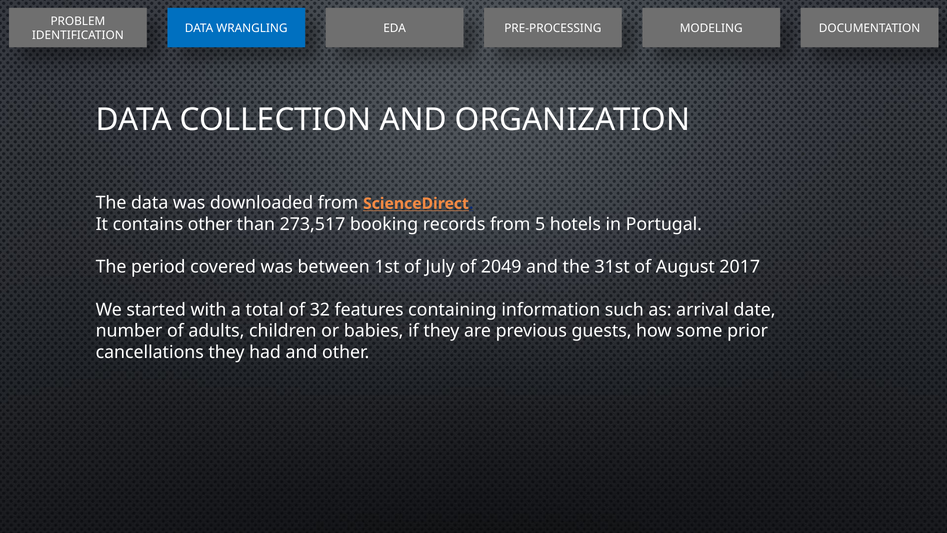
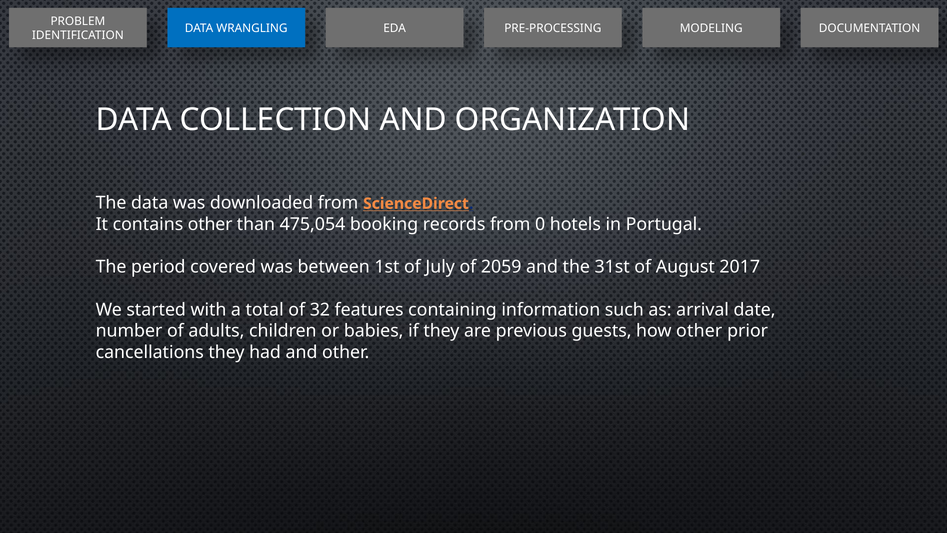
273,517: 273,517 -> 475,054
5: 5 -> 0
2049: 2049 -> 2059
how some: some -> other
